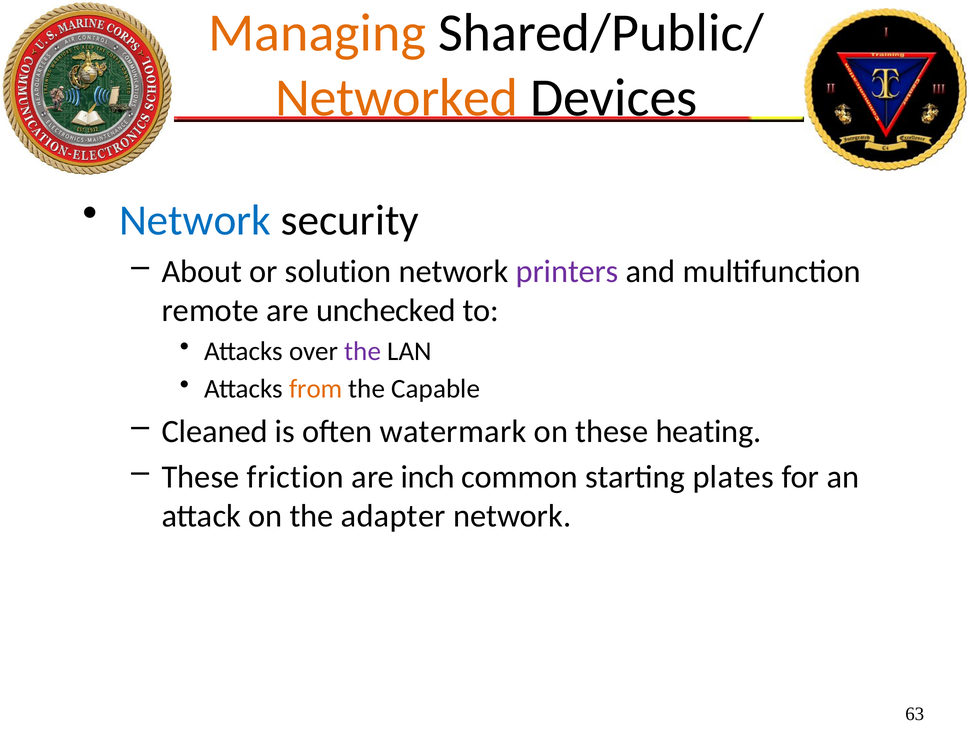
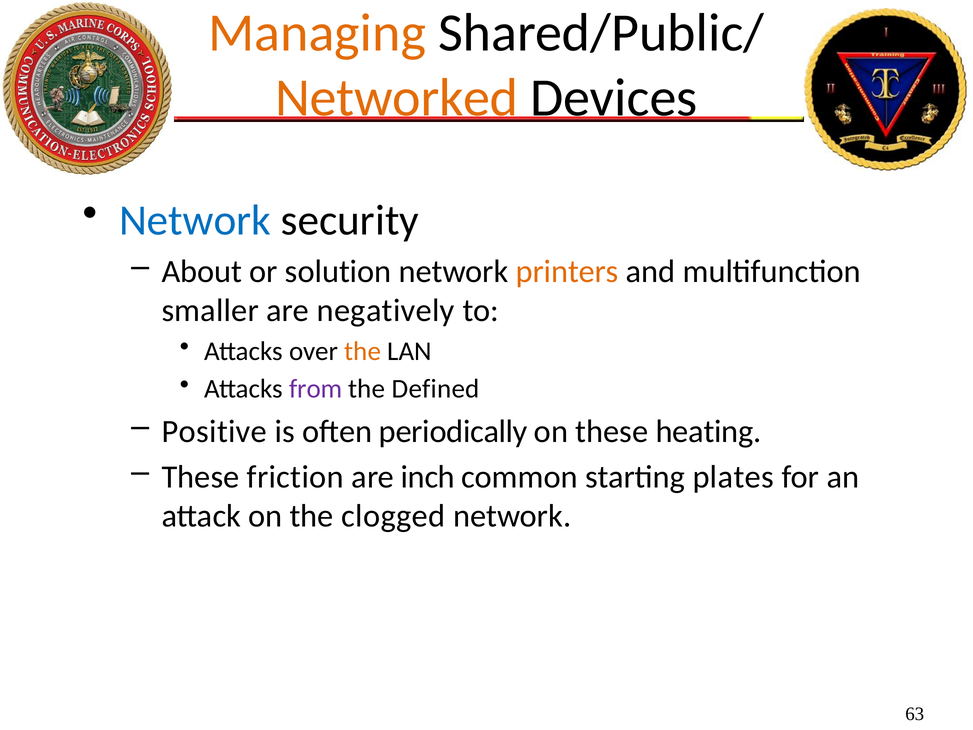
printers colour: purple -> orange
remote: remote -> smaller
unchecked: unchecked -> negatively
the at (363, 351) colour: purple -> orange
from colour: orange -> purple
Capable: Capable -> Defined
Cleaned: Cleaned -> Positive
watermark: watermark -> periodically
adapter: adapter -> clogged
